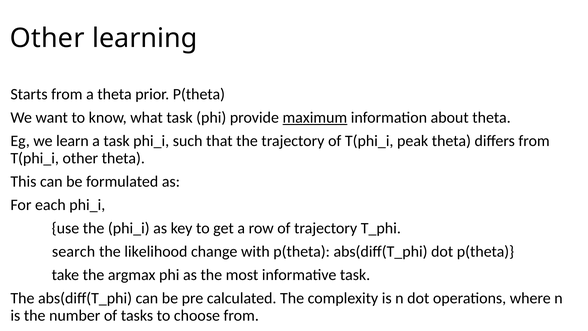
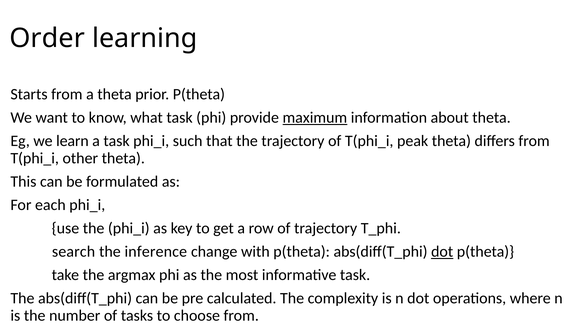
Other at (47, 38): Other -> Order
likelihood: likelihood -> inference
dot at (442, 251) underline: none -> present
